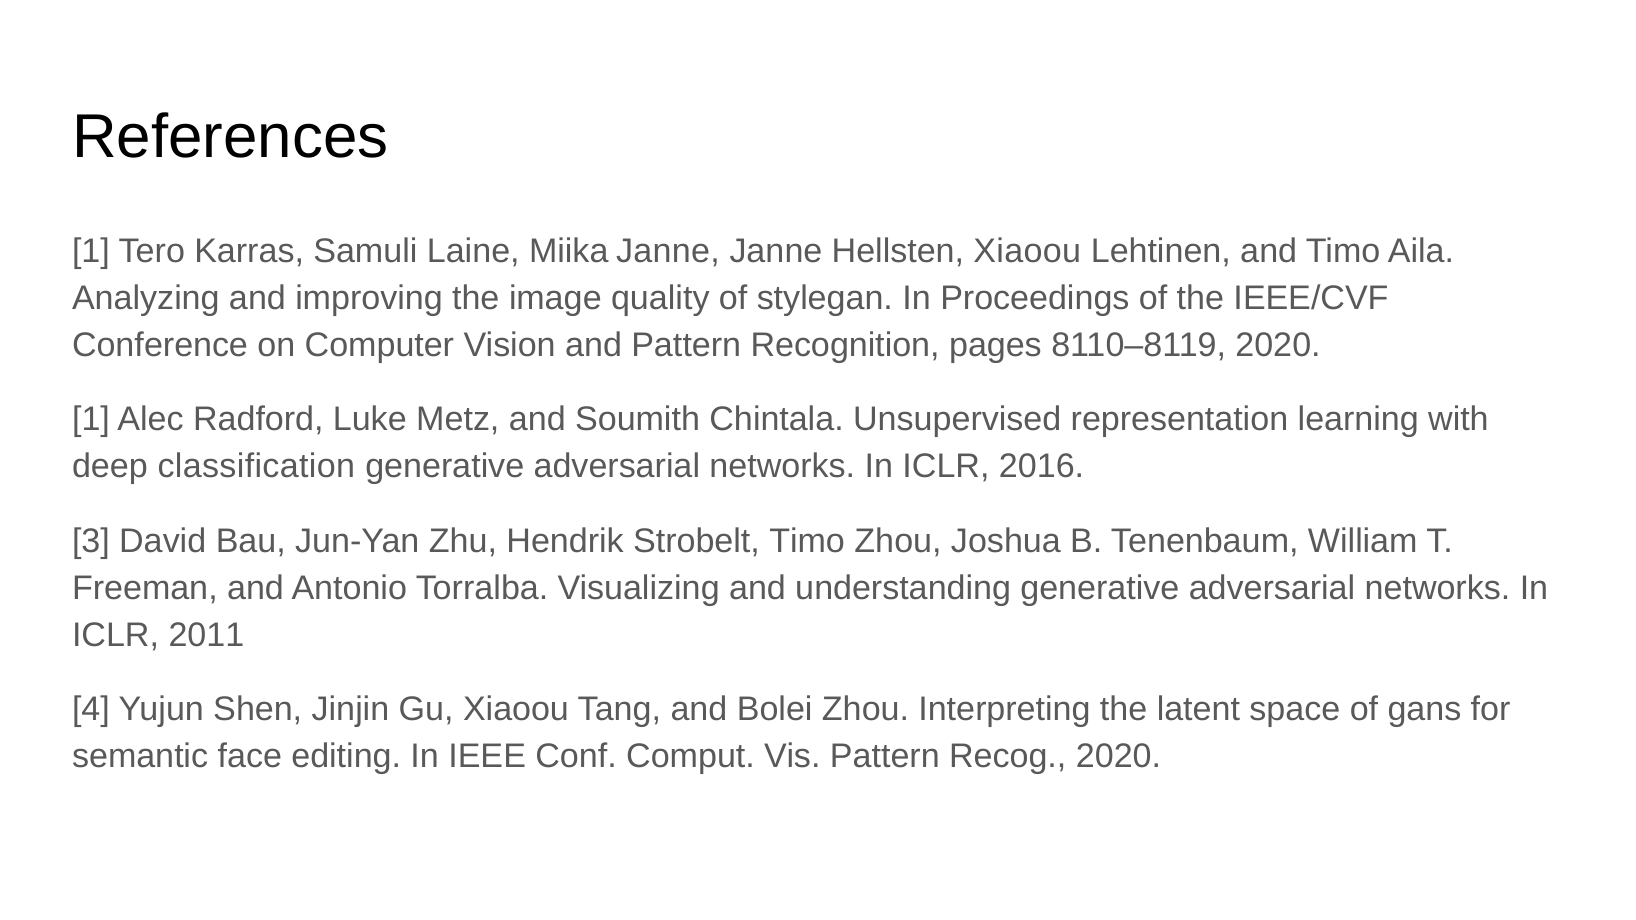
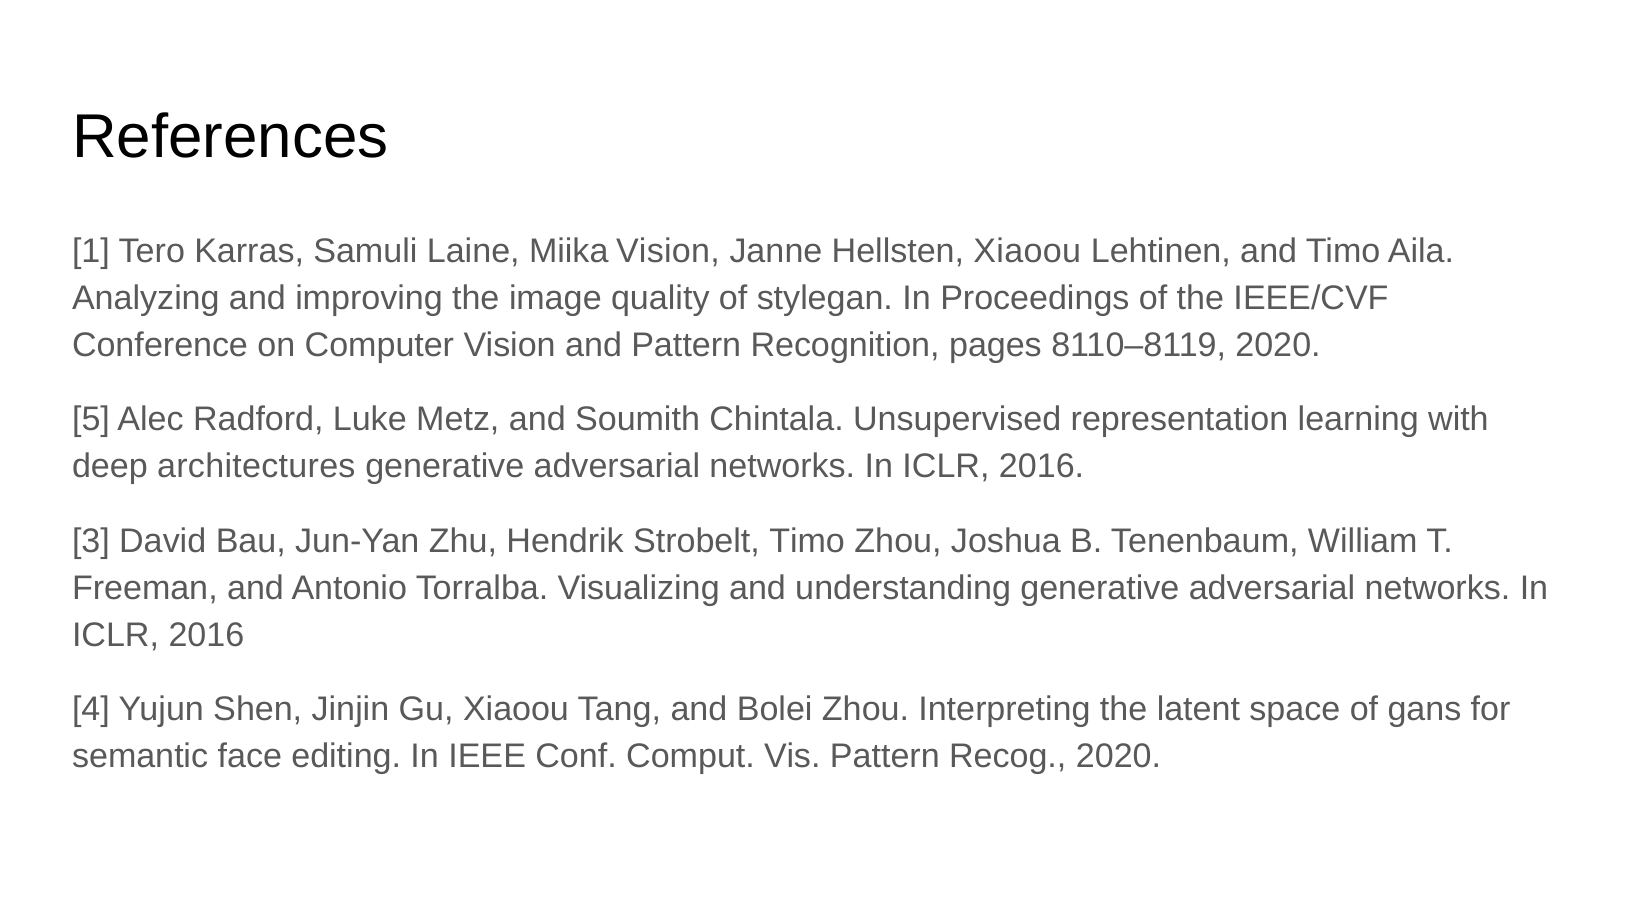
Miika Janne: Janne -> Vision
1 at (91, 420): 1 -> 5
classification: classification -> architectures
2011 at (206, 635): 2011 -> 2016
